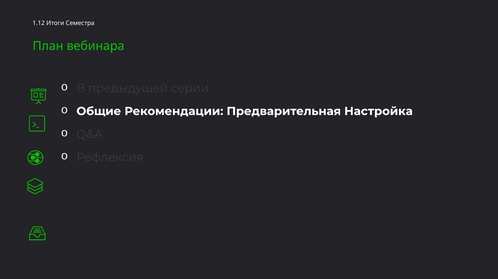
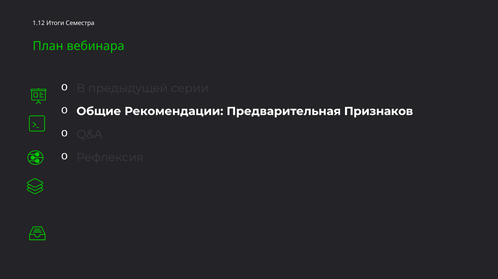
Настройка: Настройка -> Признаков
